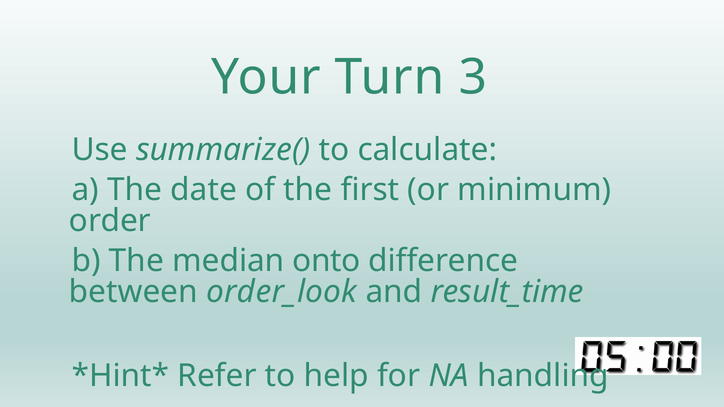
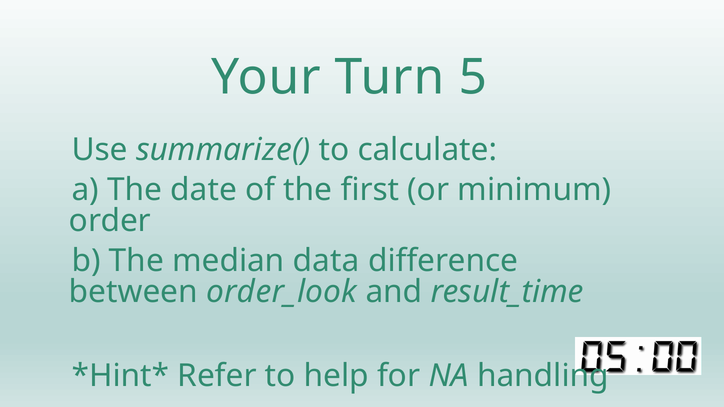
3: 3 -> 5
onto: onto -> data
